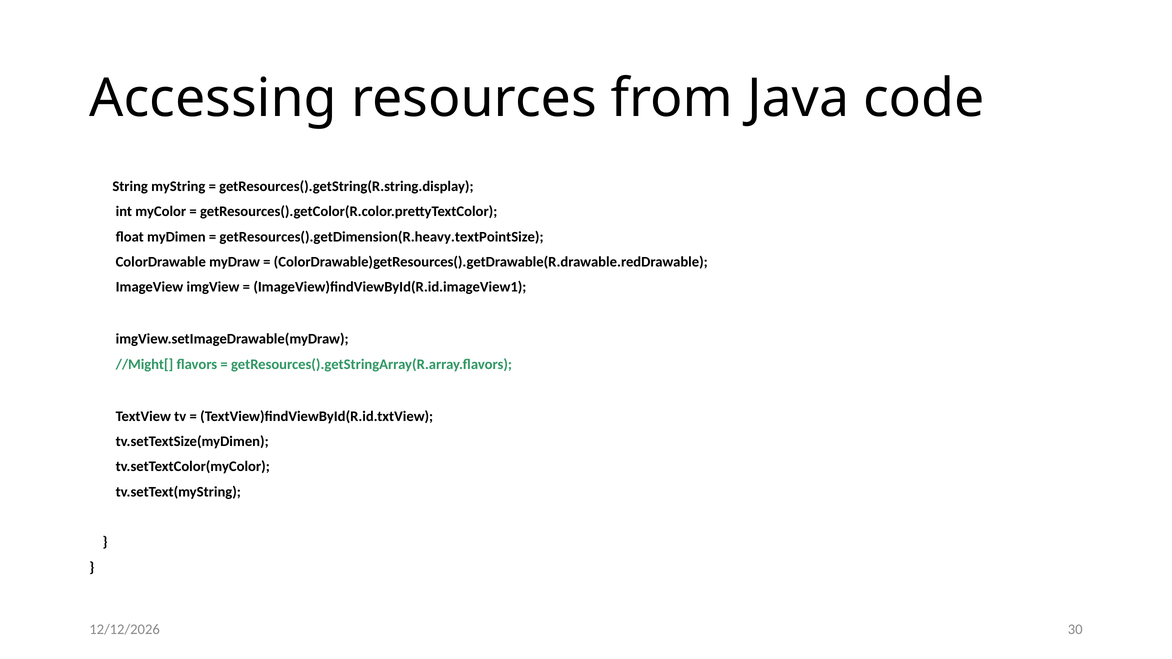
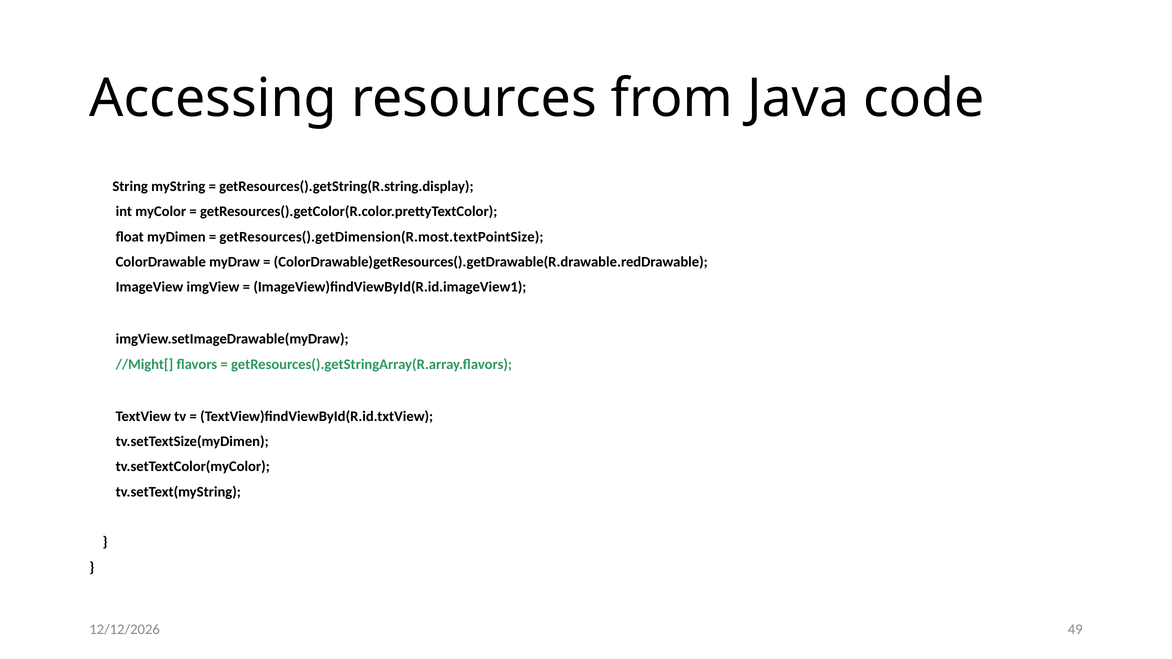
getResources().getDimension(R.heavy.textPointSize: getResources().getDimension(R.heavy.textPointSize -> getResources().getDimension(R.most.textPointSize
30: 30 -> 49
